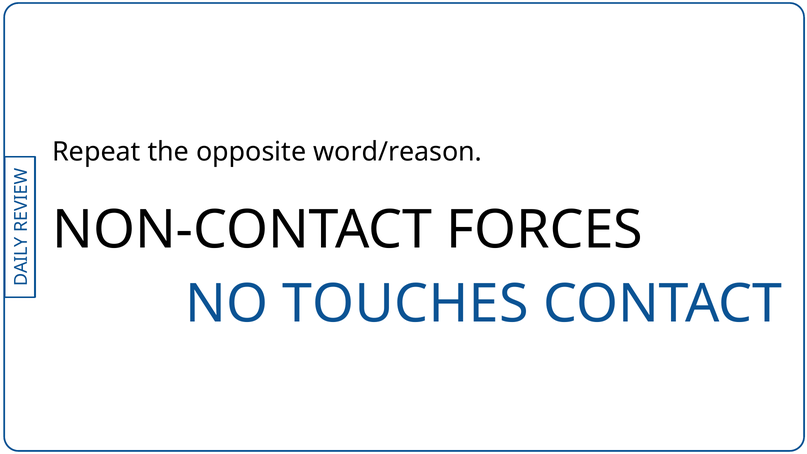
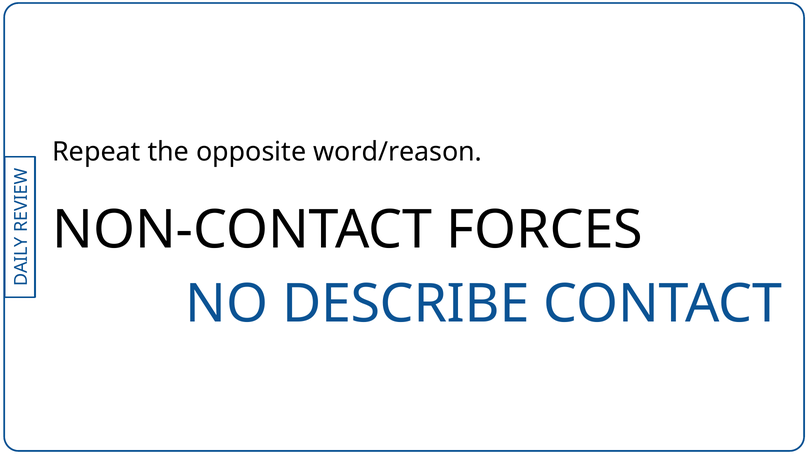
TOUCHES: TOUCHES -> DESCRIBE
